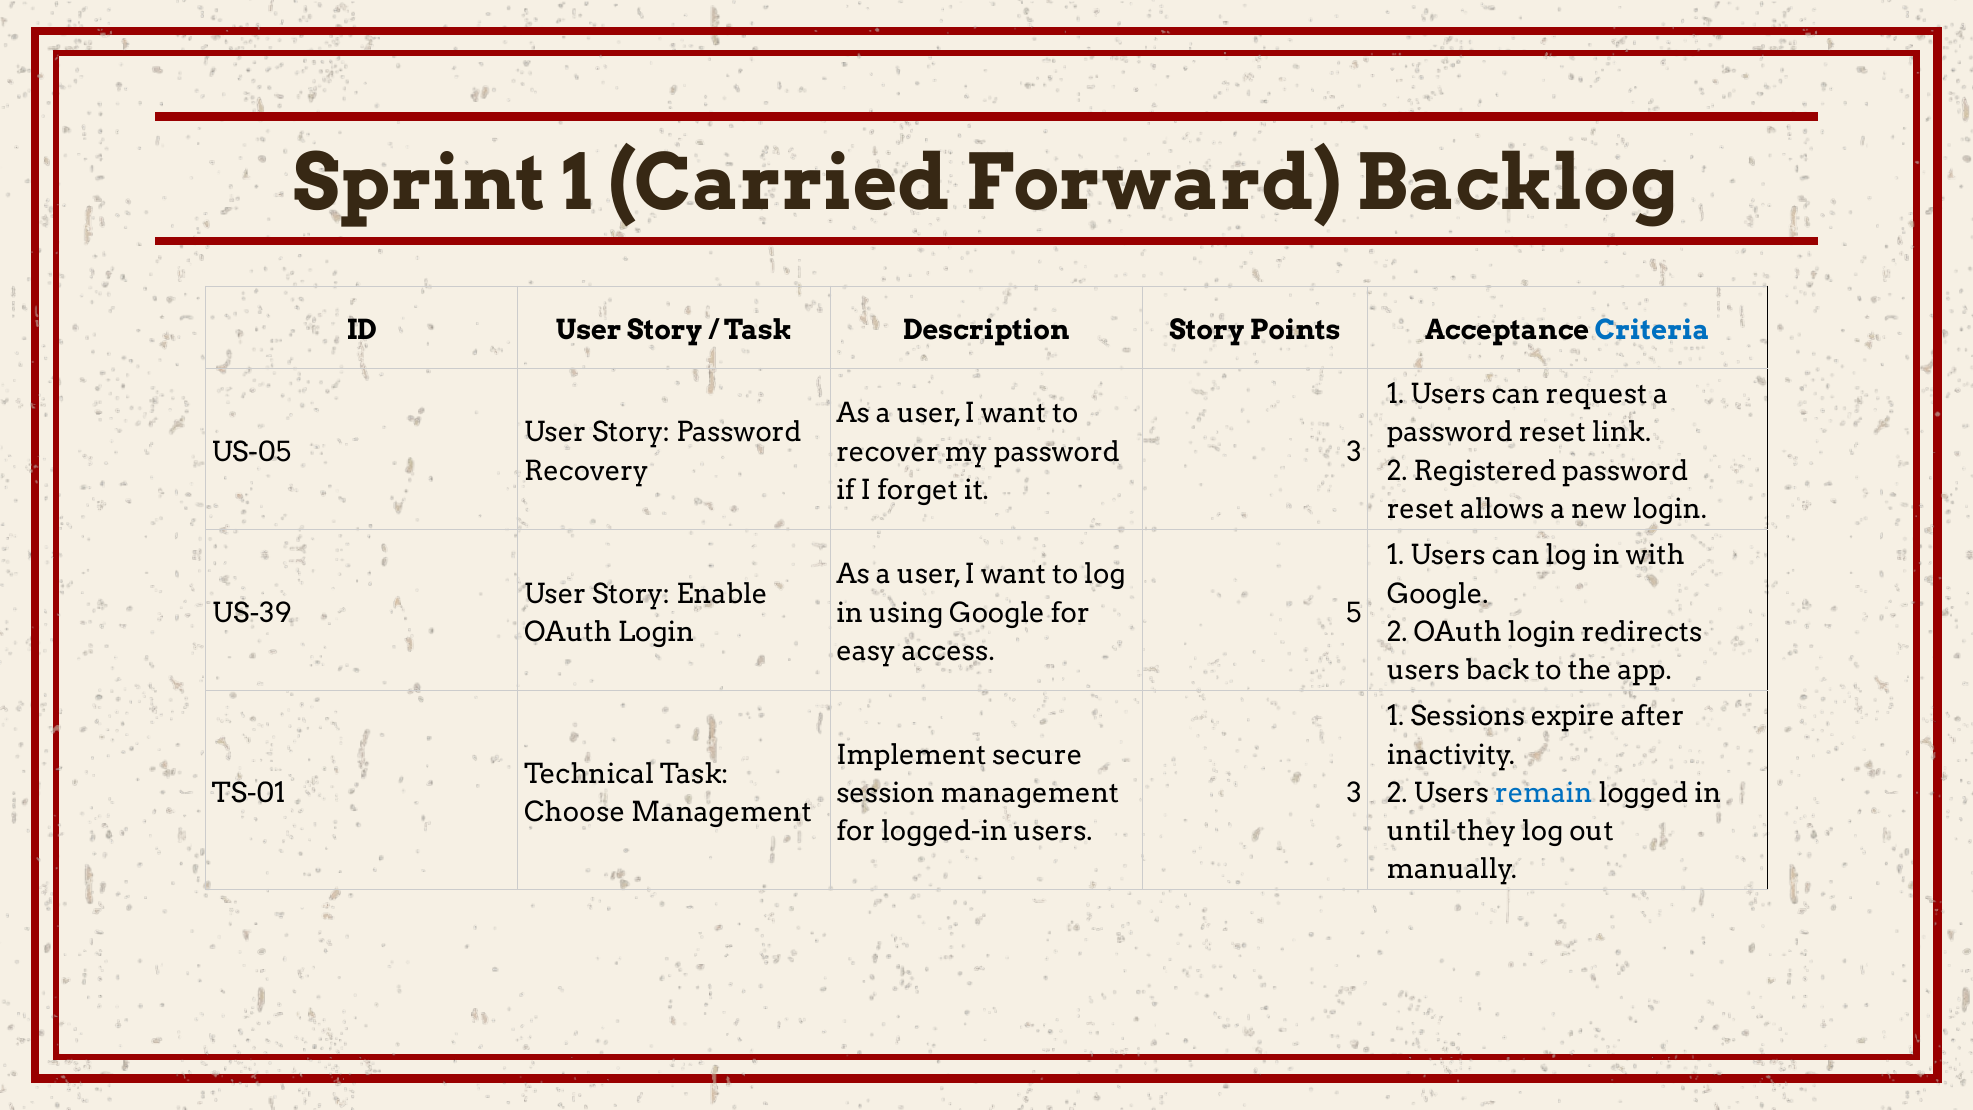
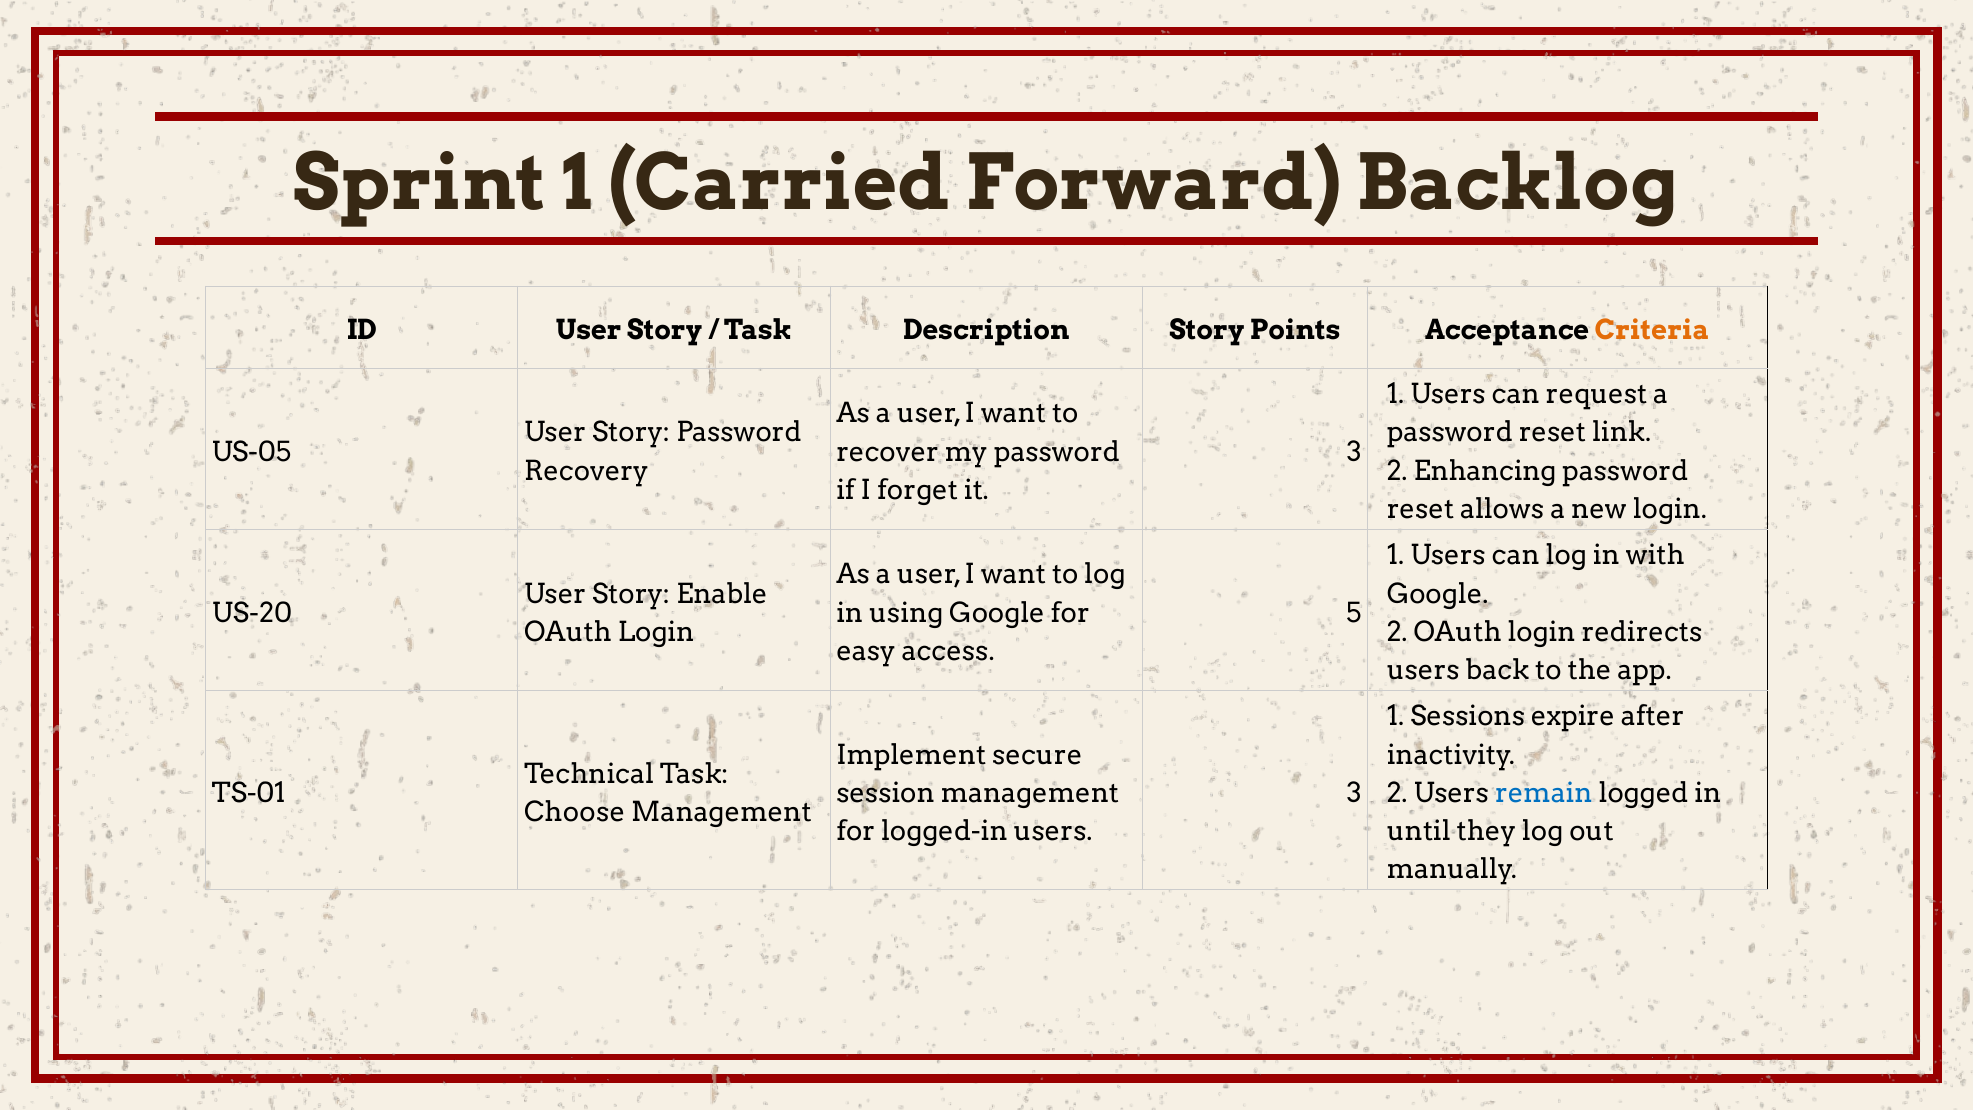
Criteria colour: blue -> orange
Registered: Registered -> Enhancing
US-39: US-39 -> US-20
